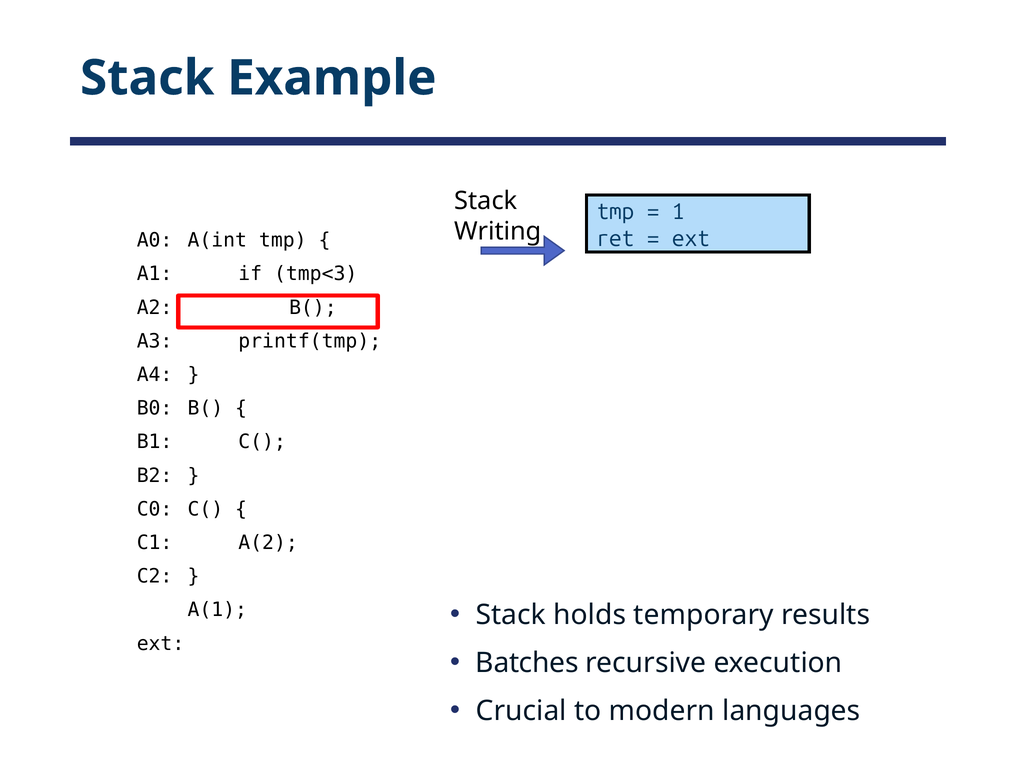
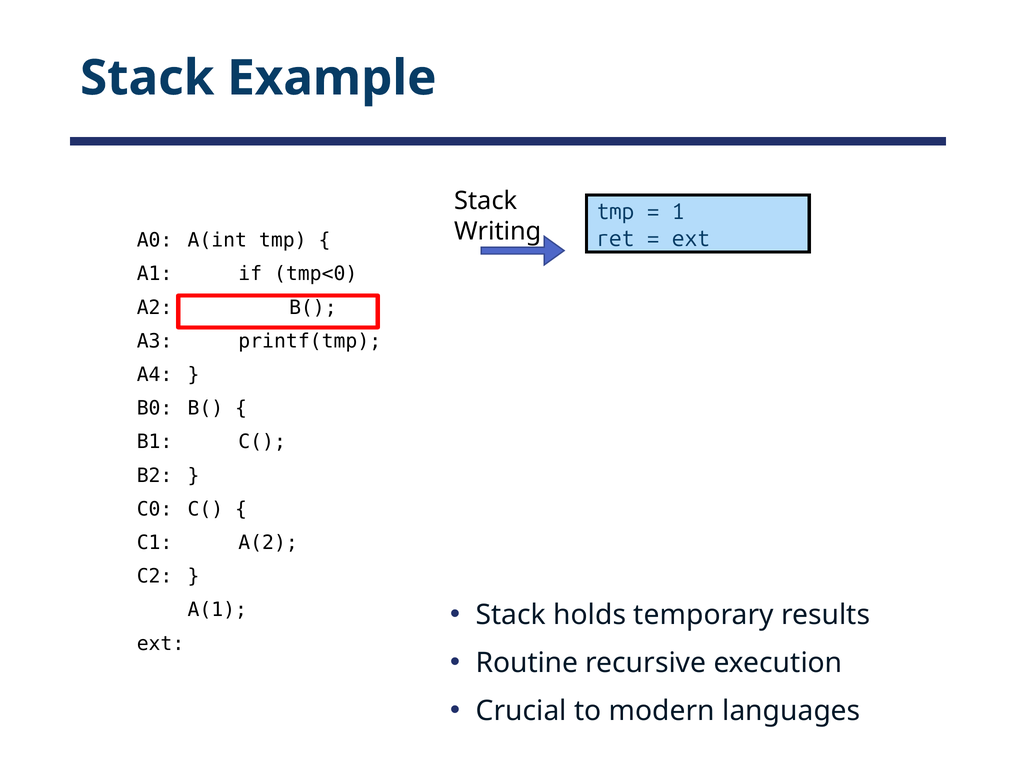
tmp<3: tmp<3 -> tmp<0
Batches: Batches -> Routine
